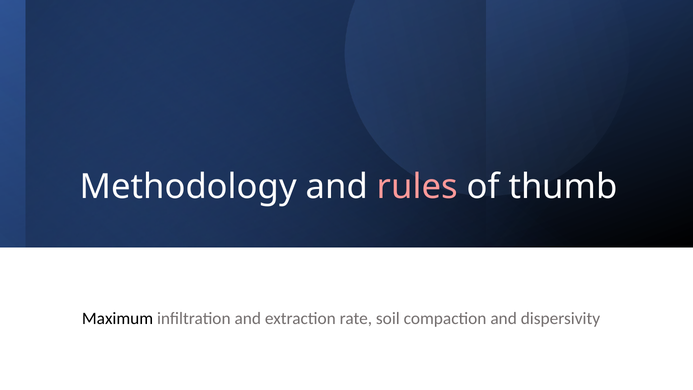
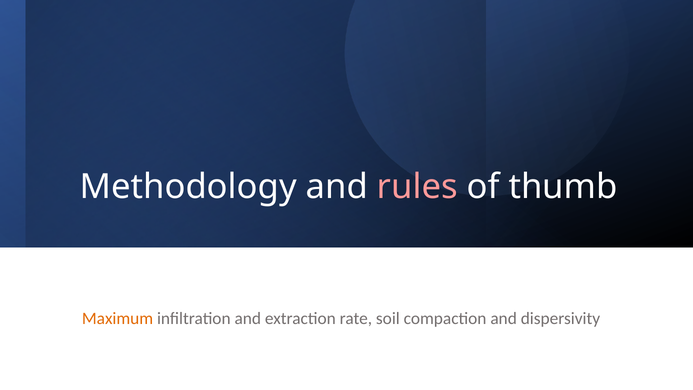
Maximum colour: black -> orange
